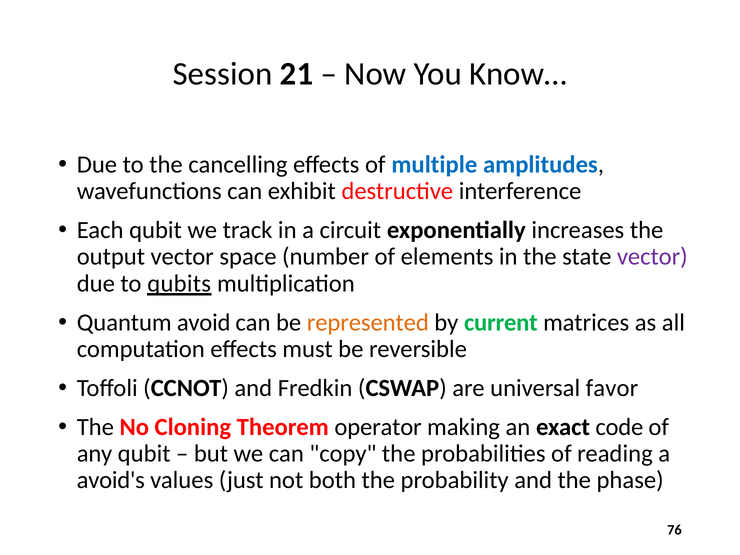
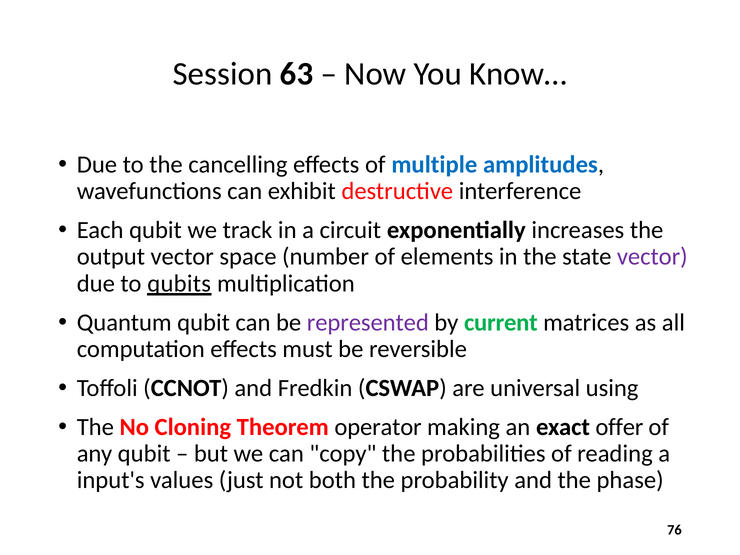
21: 21 -> 63
Quantum avoid: avoid -> qubit
represented colour: orange -> purple
favor: favor -> using
code: code -> offer
avoid's: avoid's -> input's
